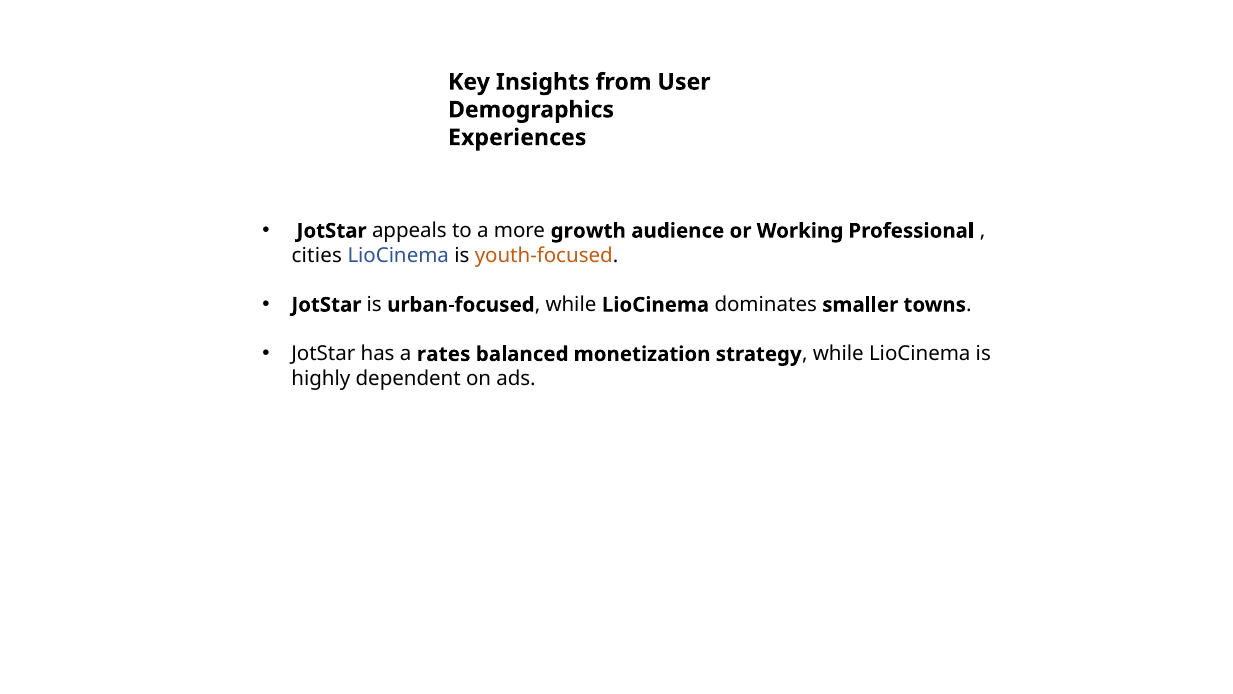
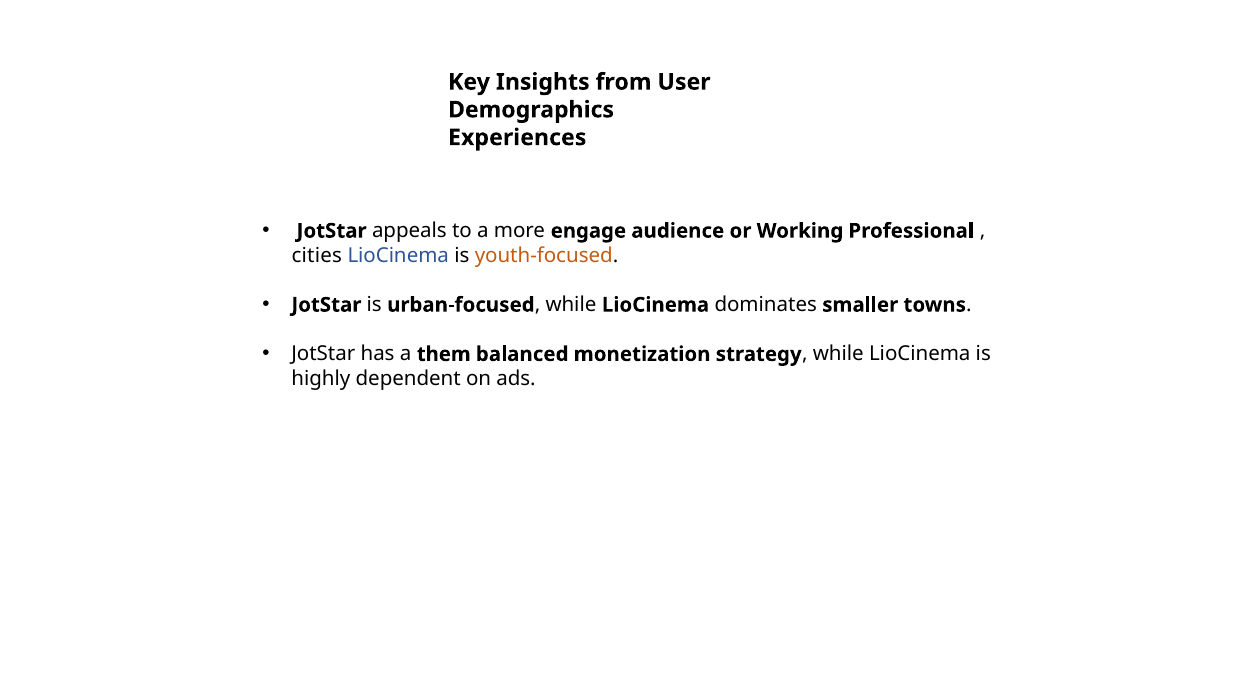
growth: growth -> engage
rates: rates -> them
